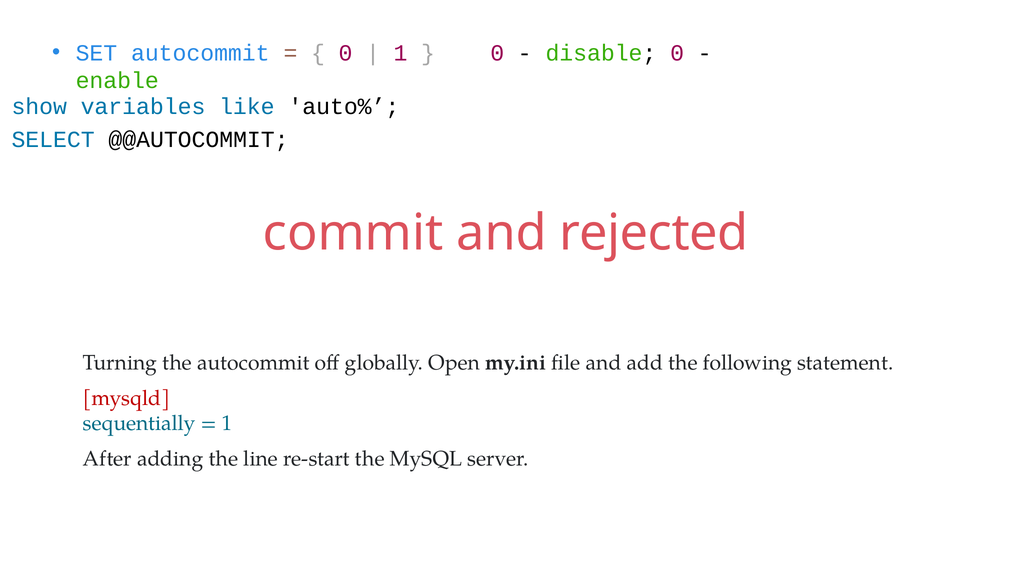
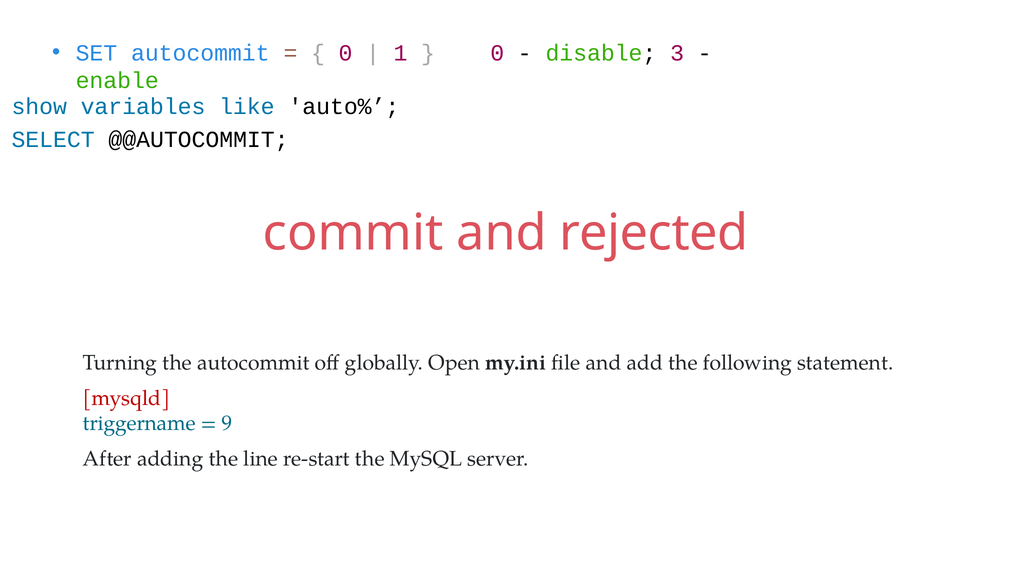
disable 0: 0 -> 3
sequentially: sequentially -> triggername
1 at (227, 424): 1 -> 9
